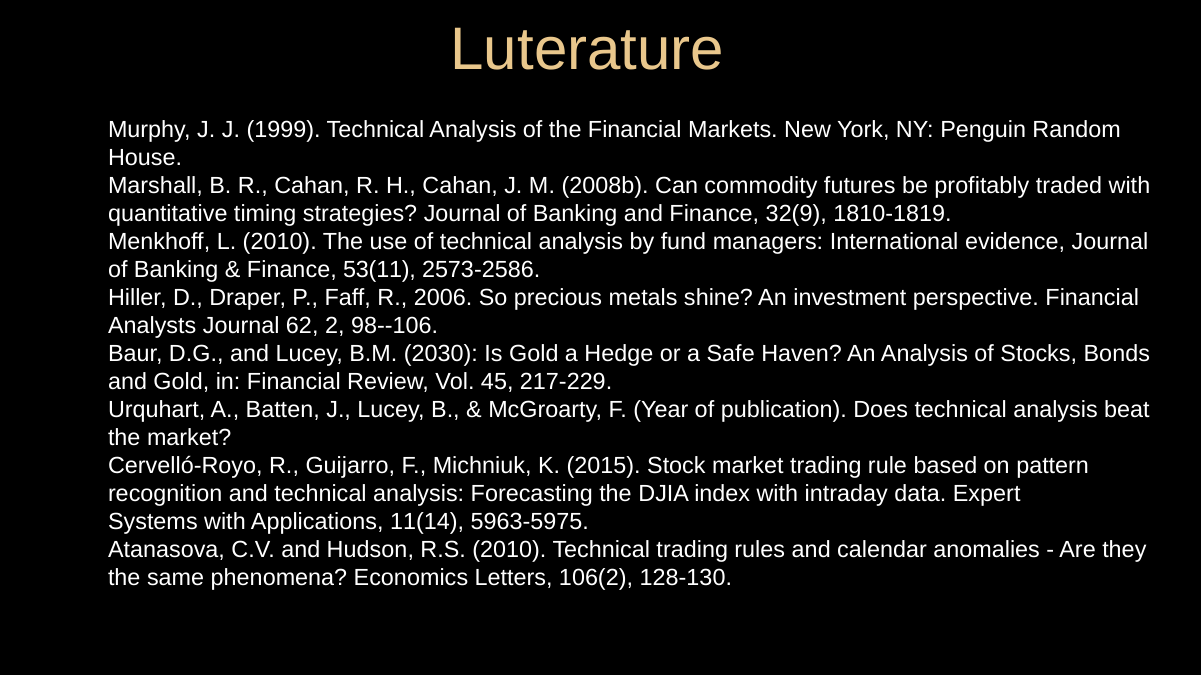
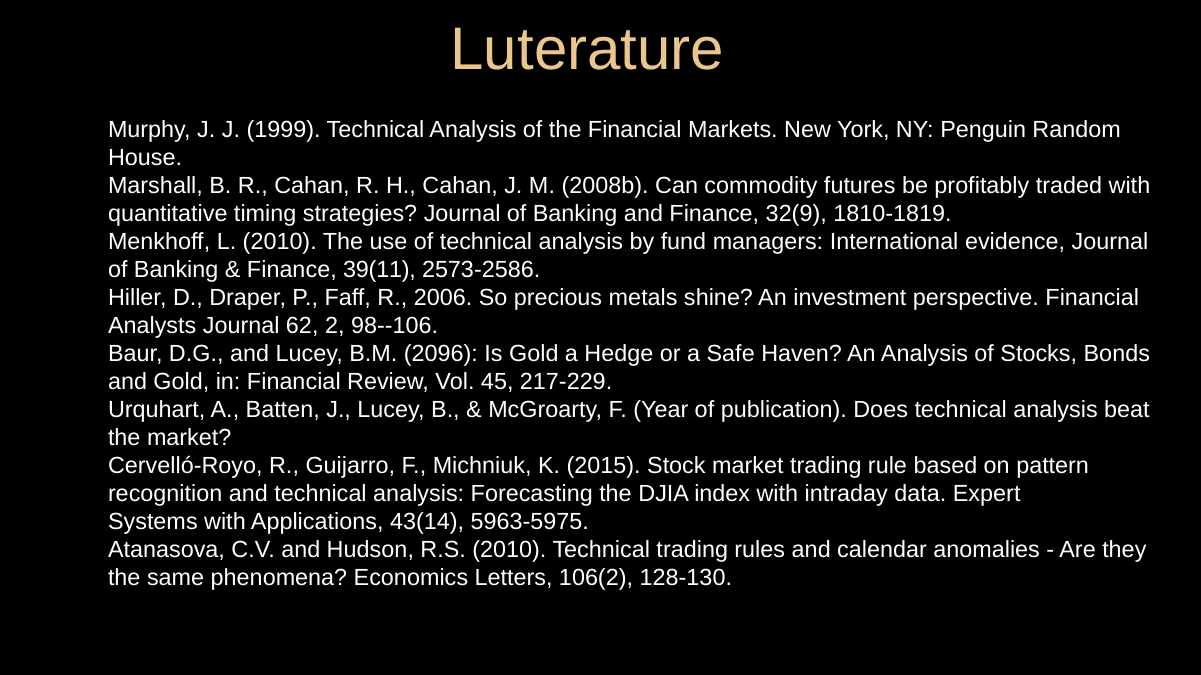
53(11: 53(11 -> 39(11
2030: 2030 -> 2096
11(14: 11(14 -> 43(14
